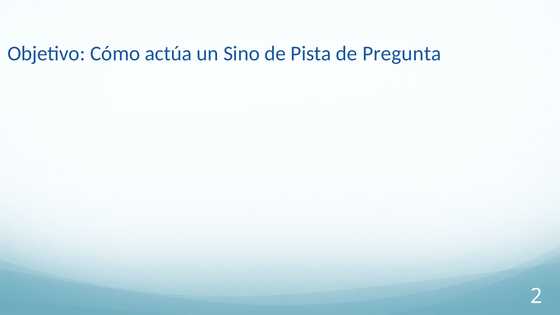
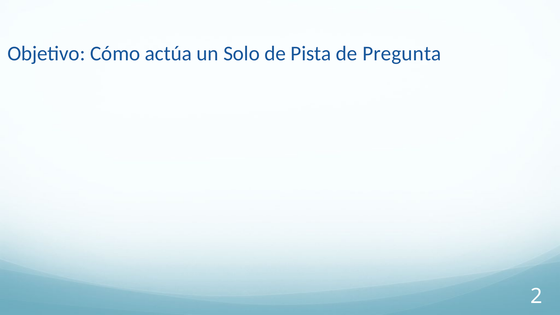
Sino: Sino -> Solo
